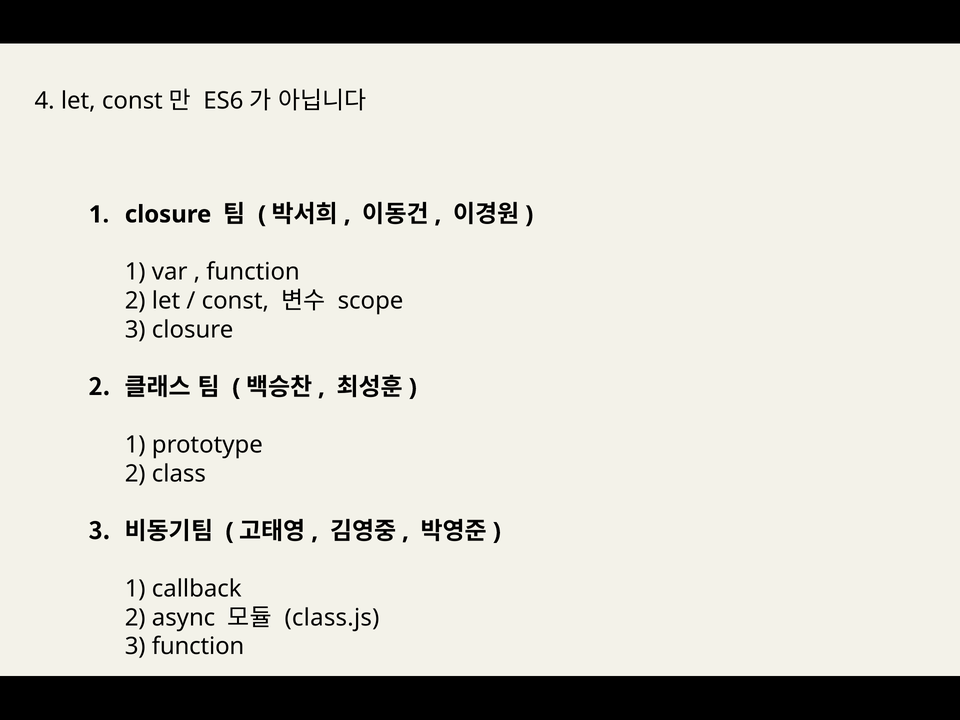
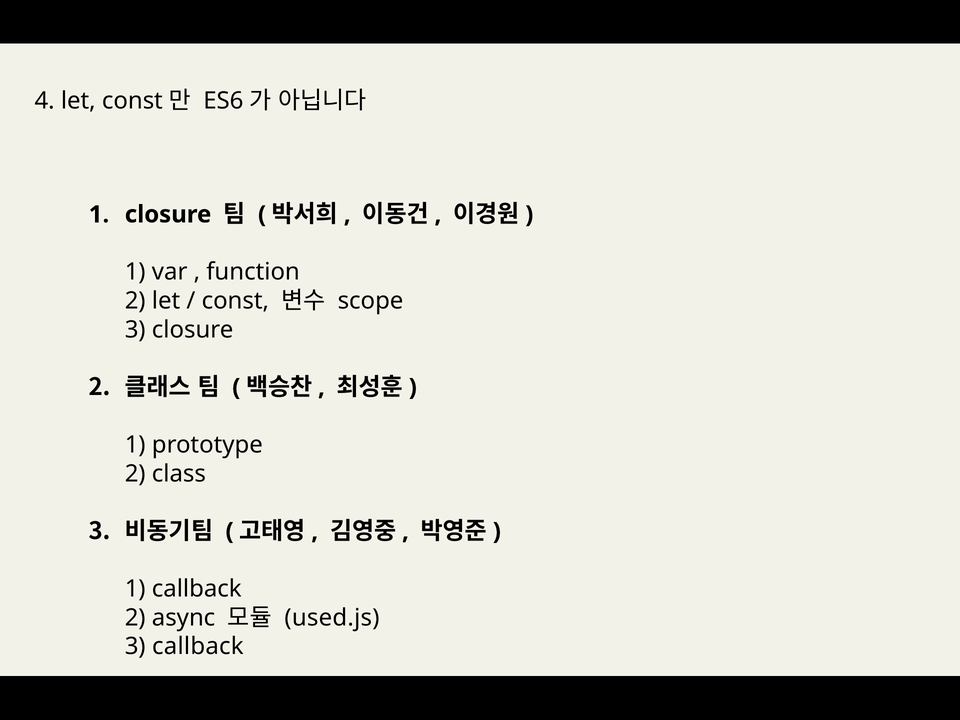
class.js: class.js -> used.js
3 function: function -> callback
